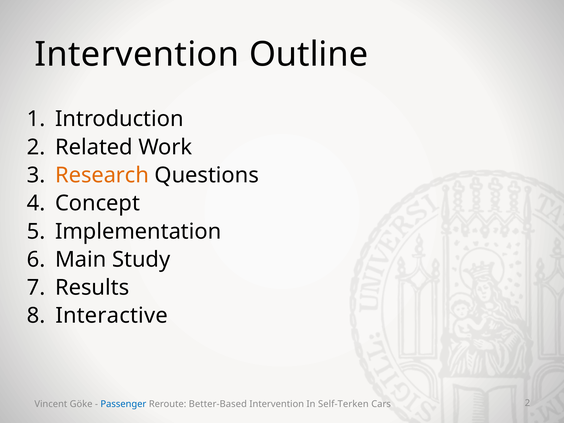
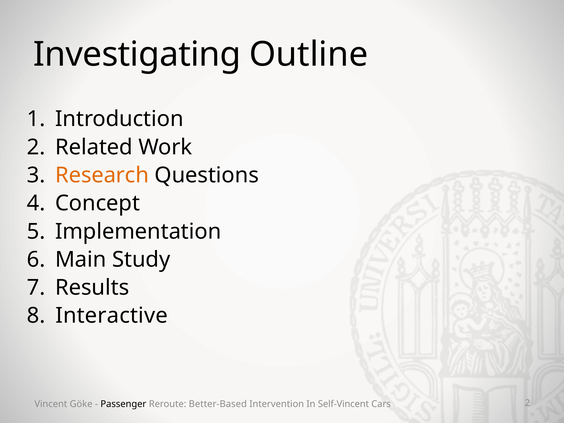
Intervention at (137, 55): Intervention -> Investigating
Passenger colour: blue -> black
Self-Terken: Self-Terken -> Self-Vincent
